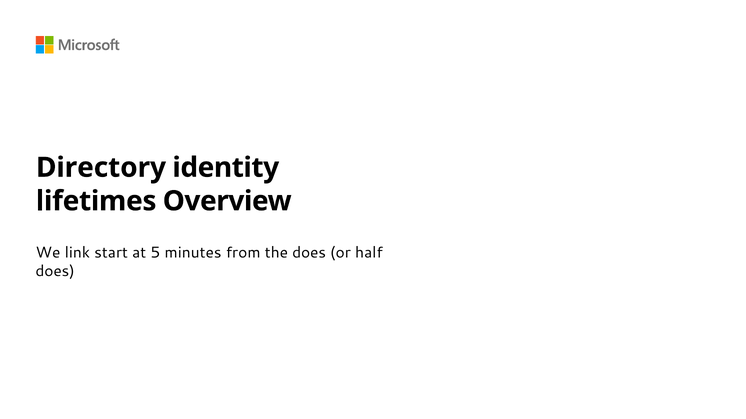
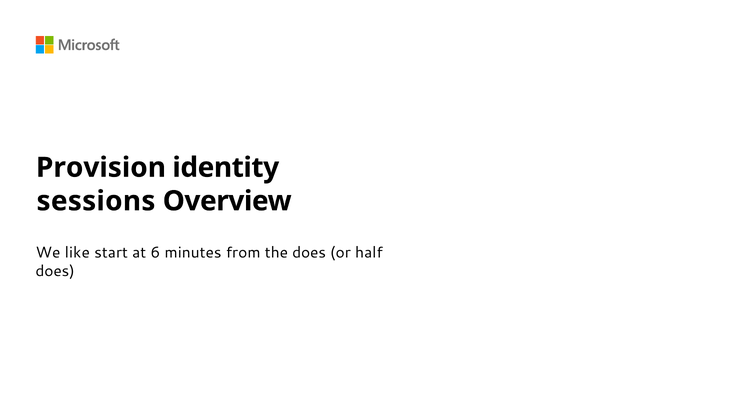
Directory: Directory -> Provision
lifetimes: lifetimes -> sessions
link: link -> like
5: 5 -> 6
